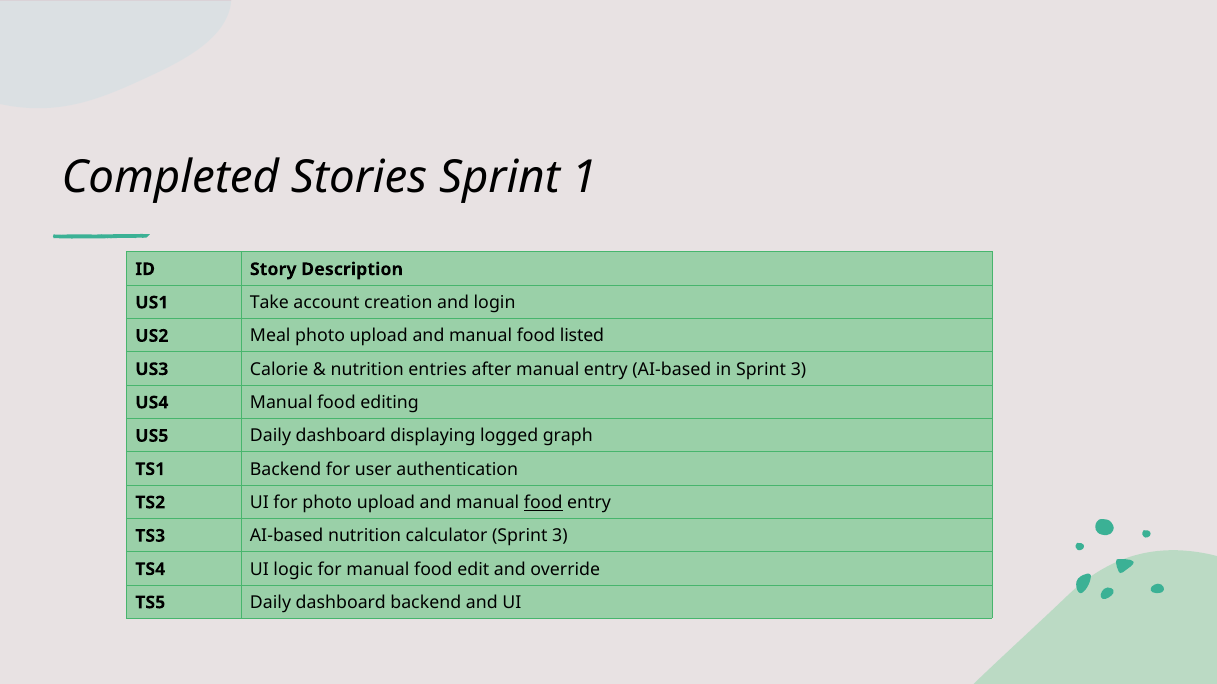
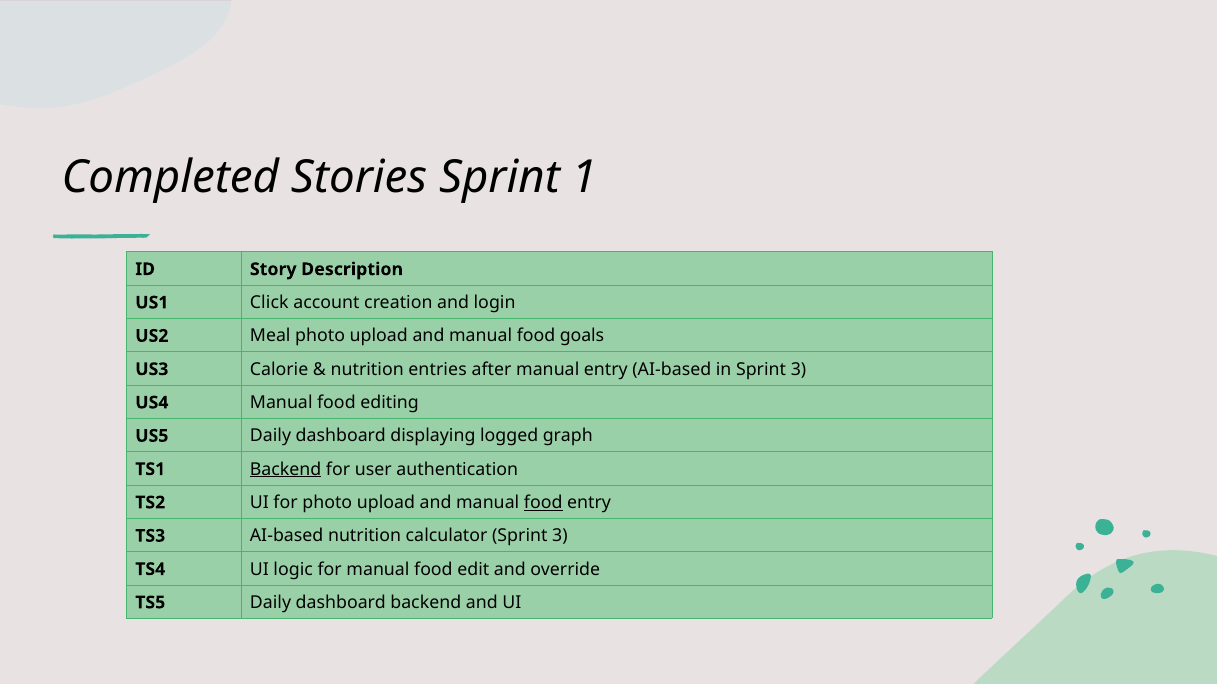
Take: Take -> Click
listed: listed -> goals
Backend at (286, 470) underline: none -> present
